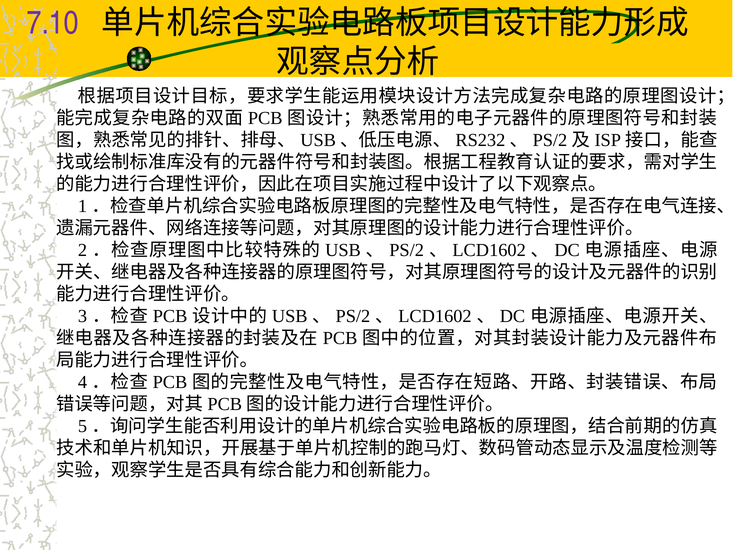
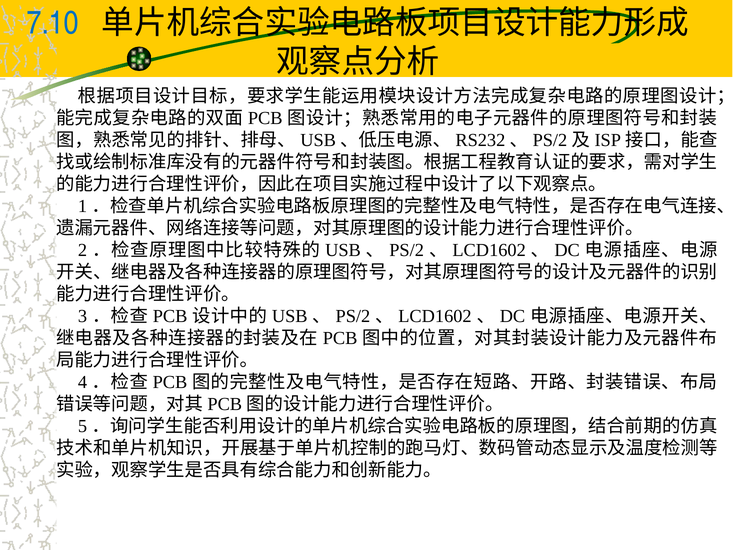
7.10 colour: purple -> blue
